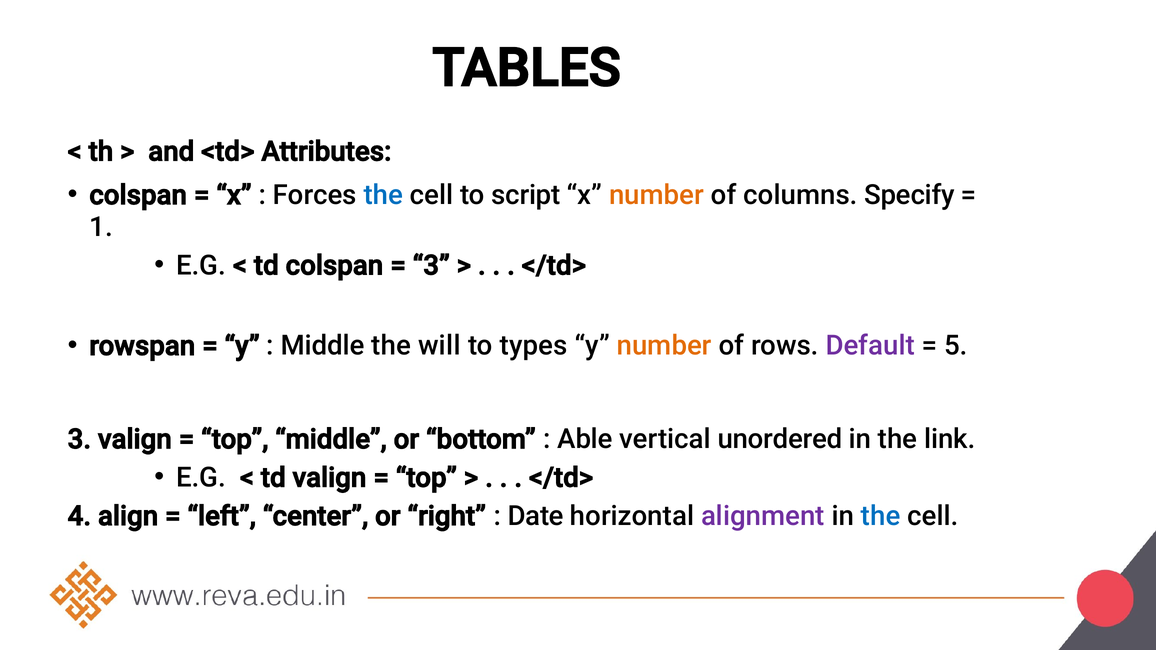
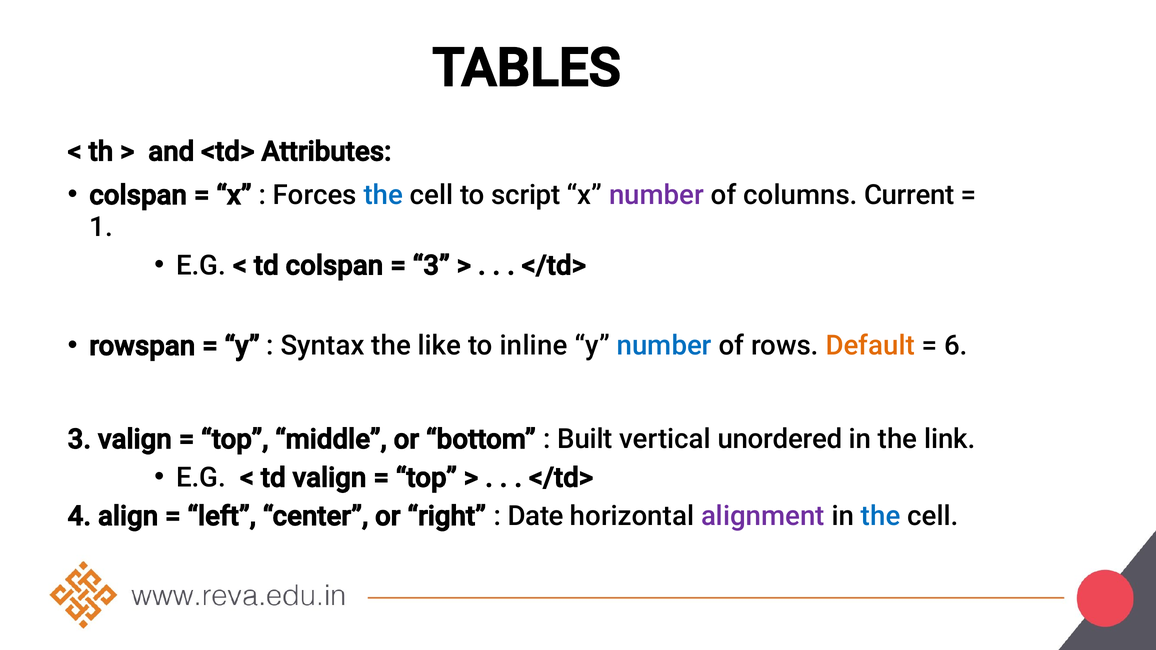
number at (657, 195) colour: orange -> purple
Specify: Specify -> Current
Middle at (323, 346): Middle -> Syntax
will: will -> like
types: types -> inline
number at (664, 346) colour: orange -> blue
Default colour: purple -> orange
5: 5 -> 6
Able: Able -> Built
